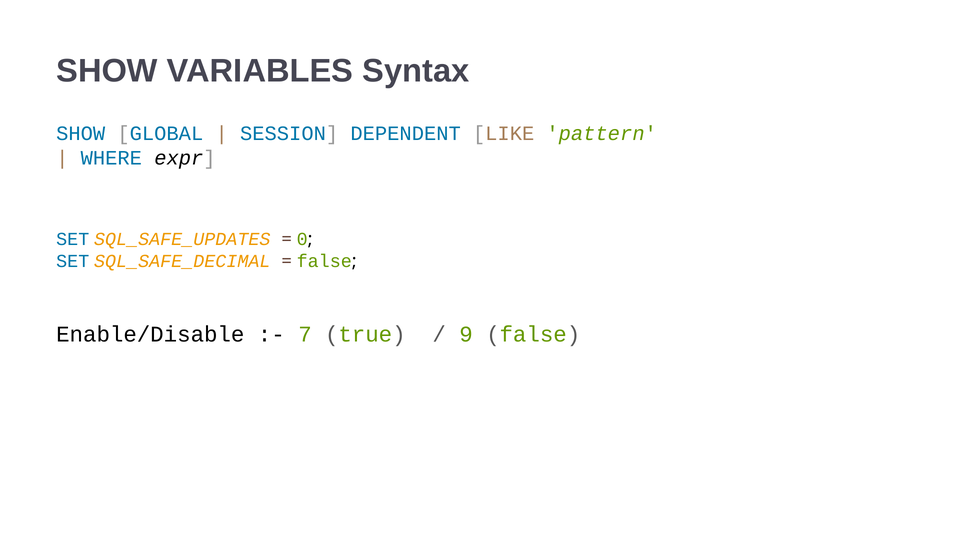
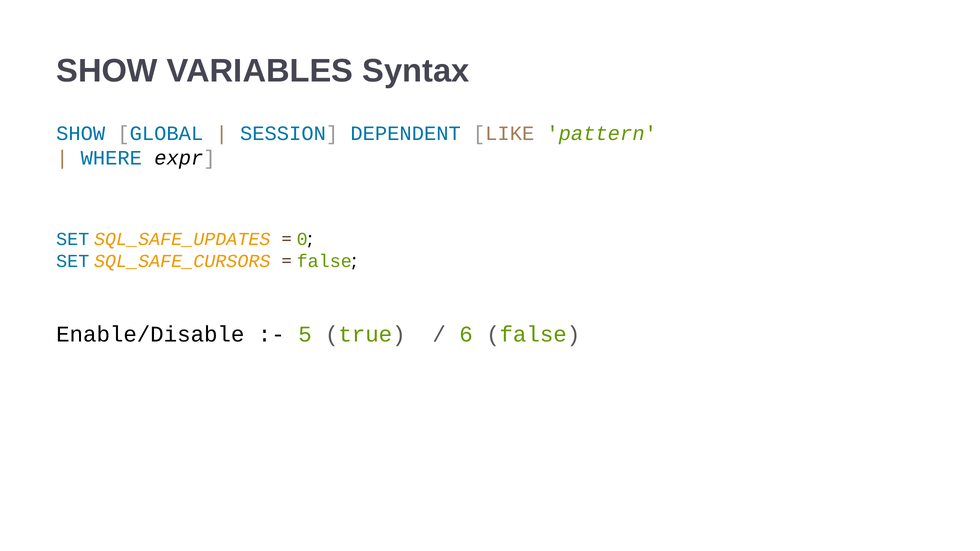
SQL_SAFE_DECIMAL: SQL_SAFE_DECIMAL -> SQL_SAFE_CURSORS
7: 7 -> 5
9: 9 -> 6
